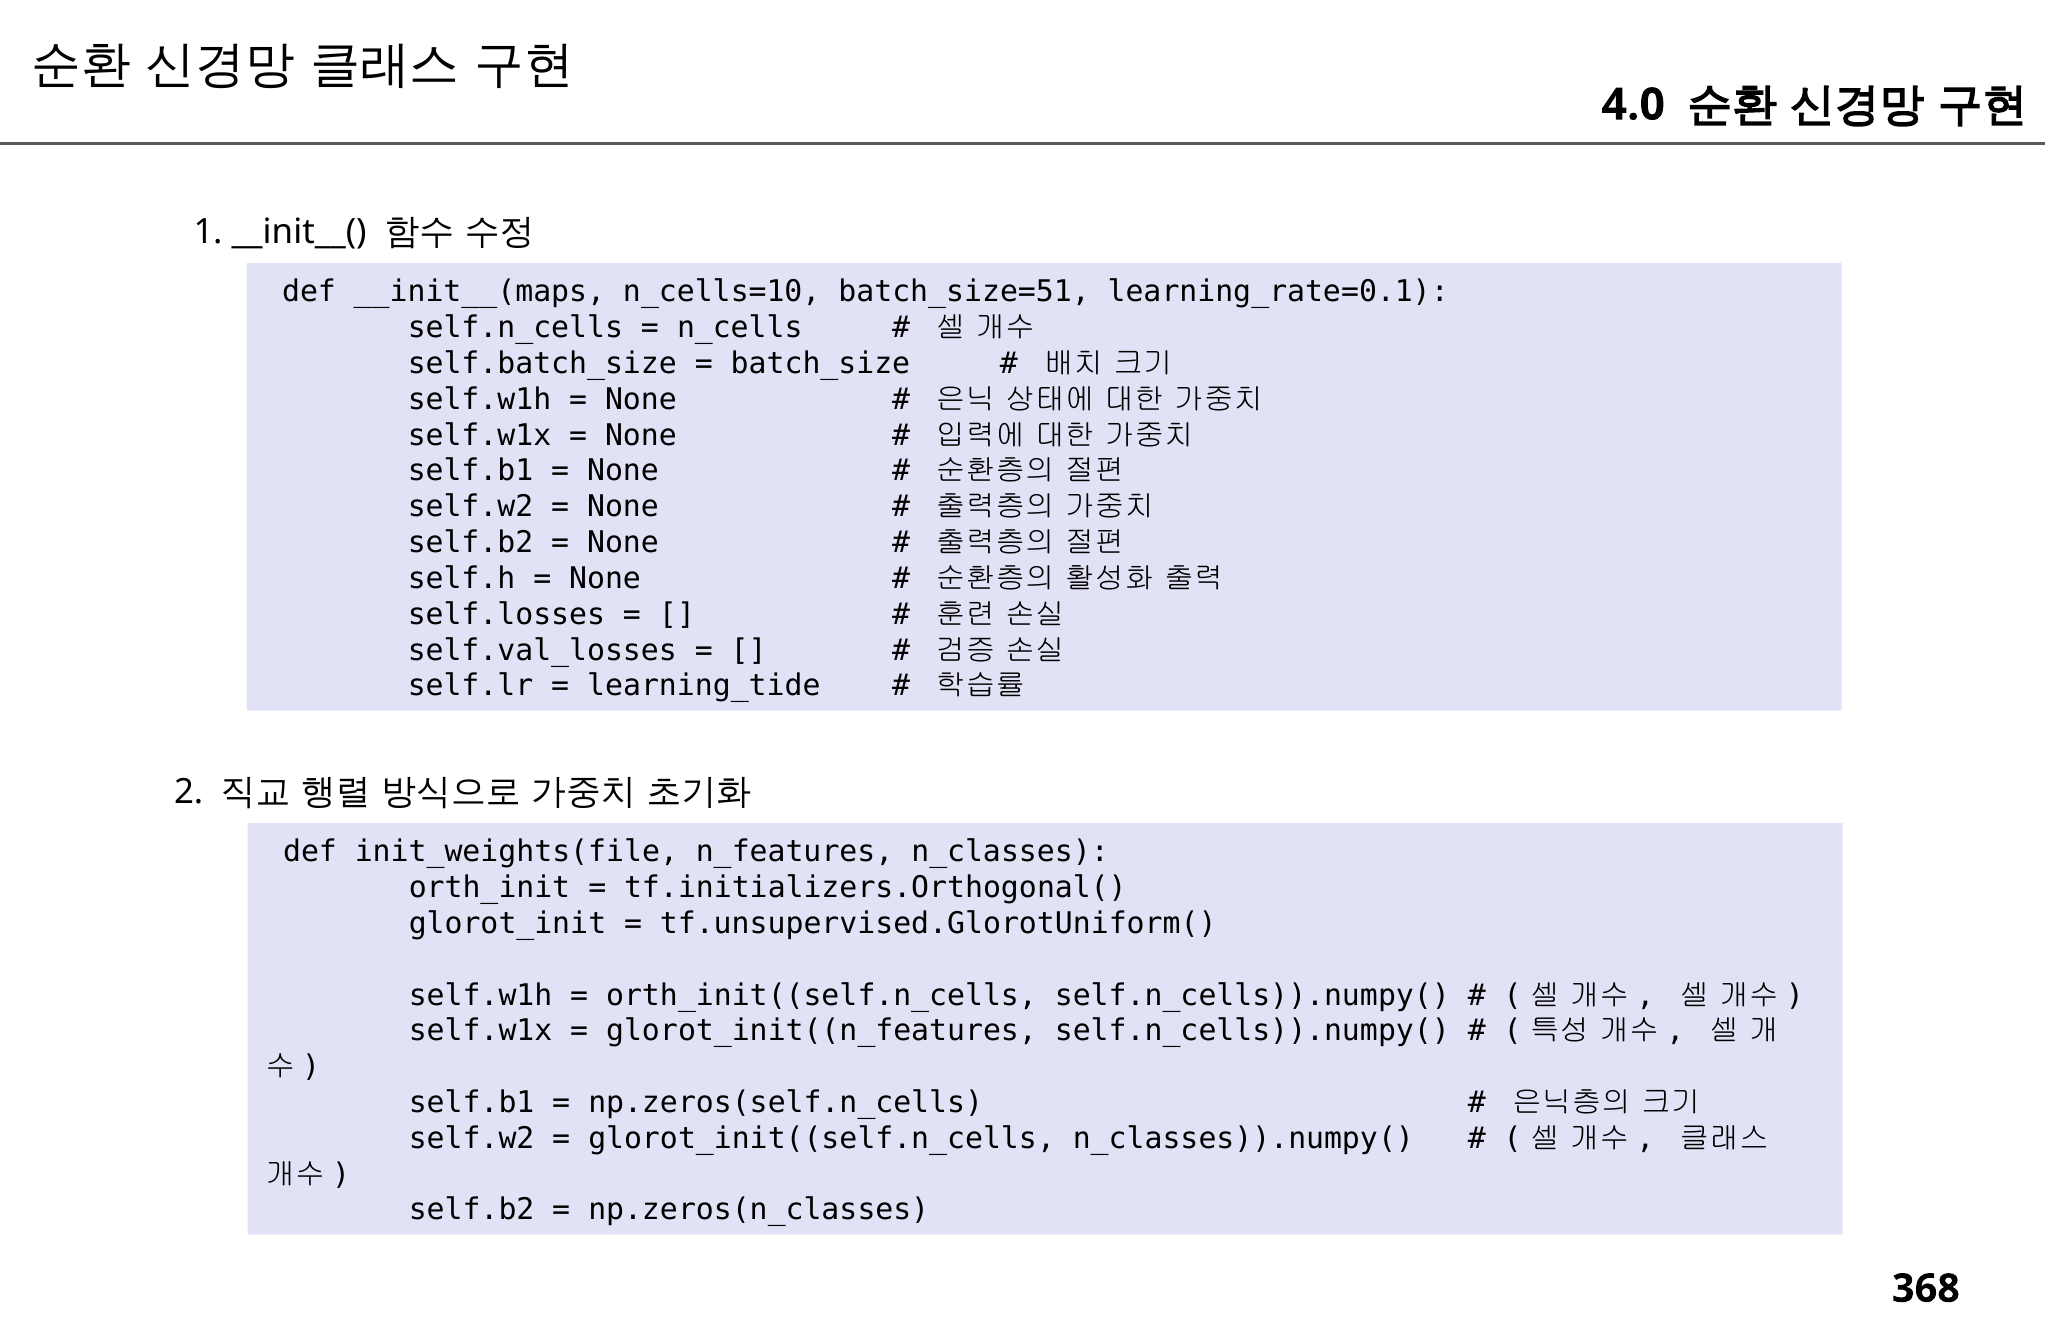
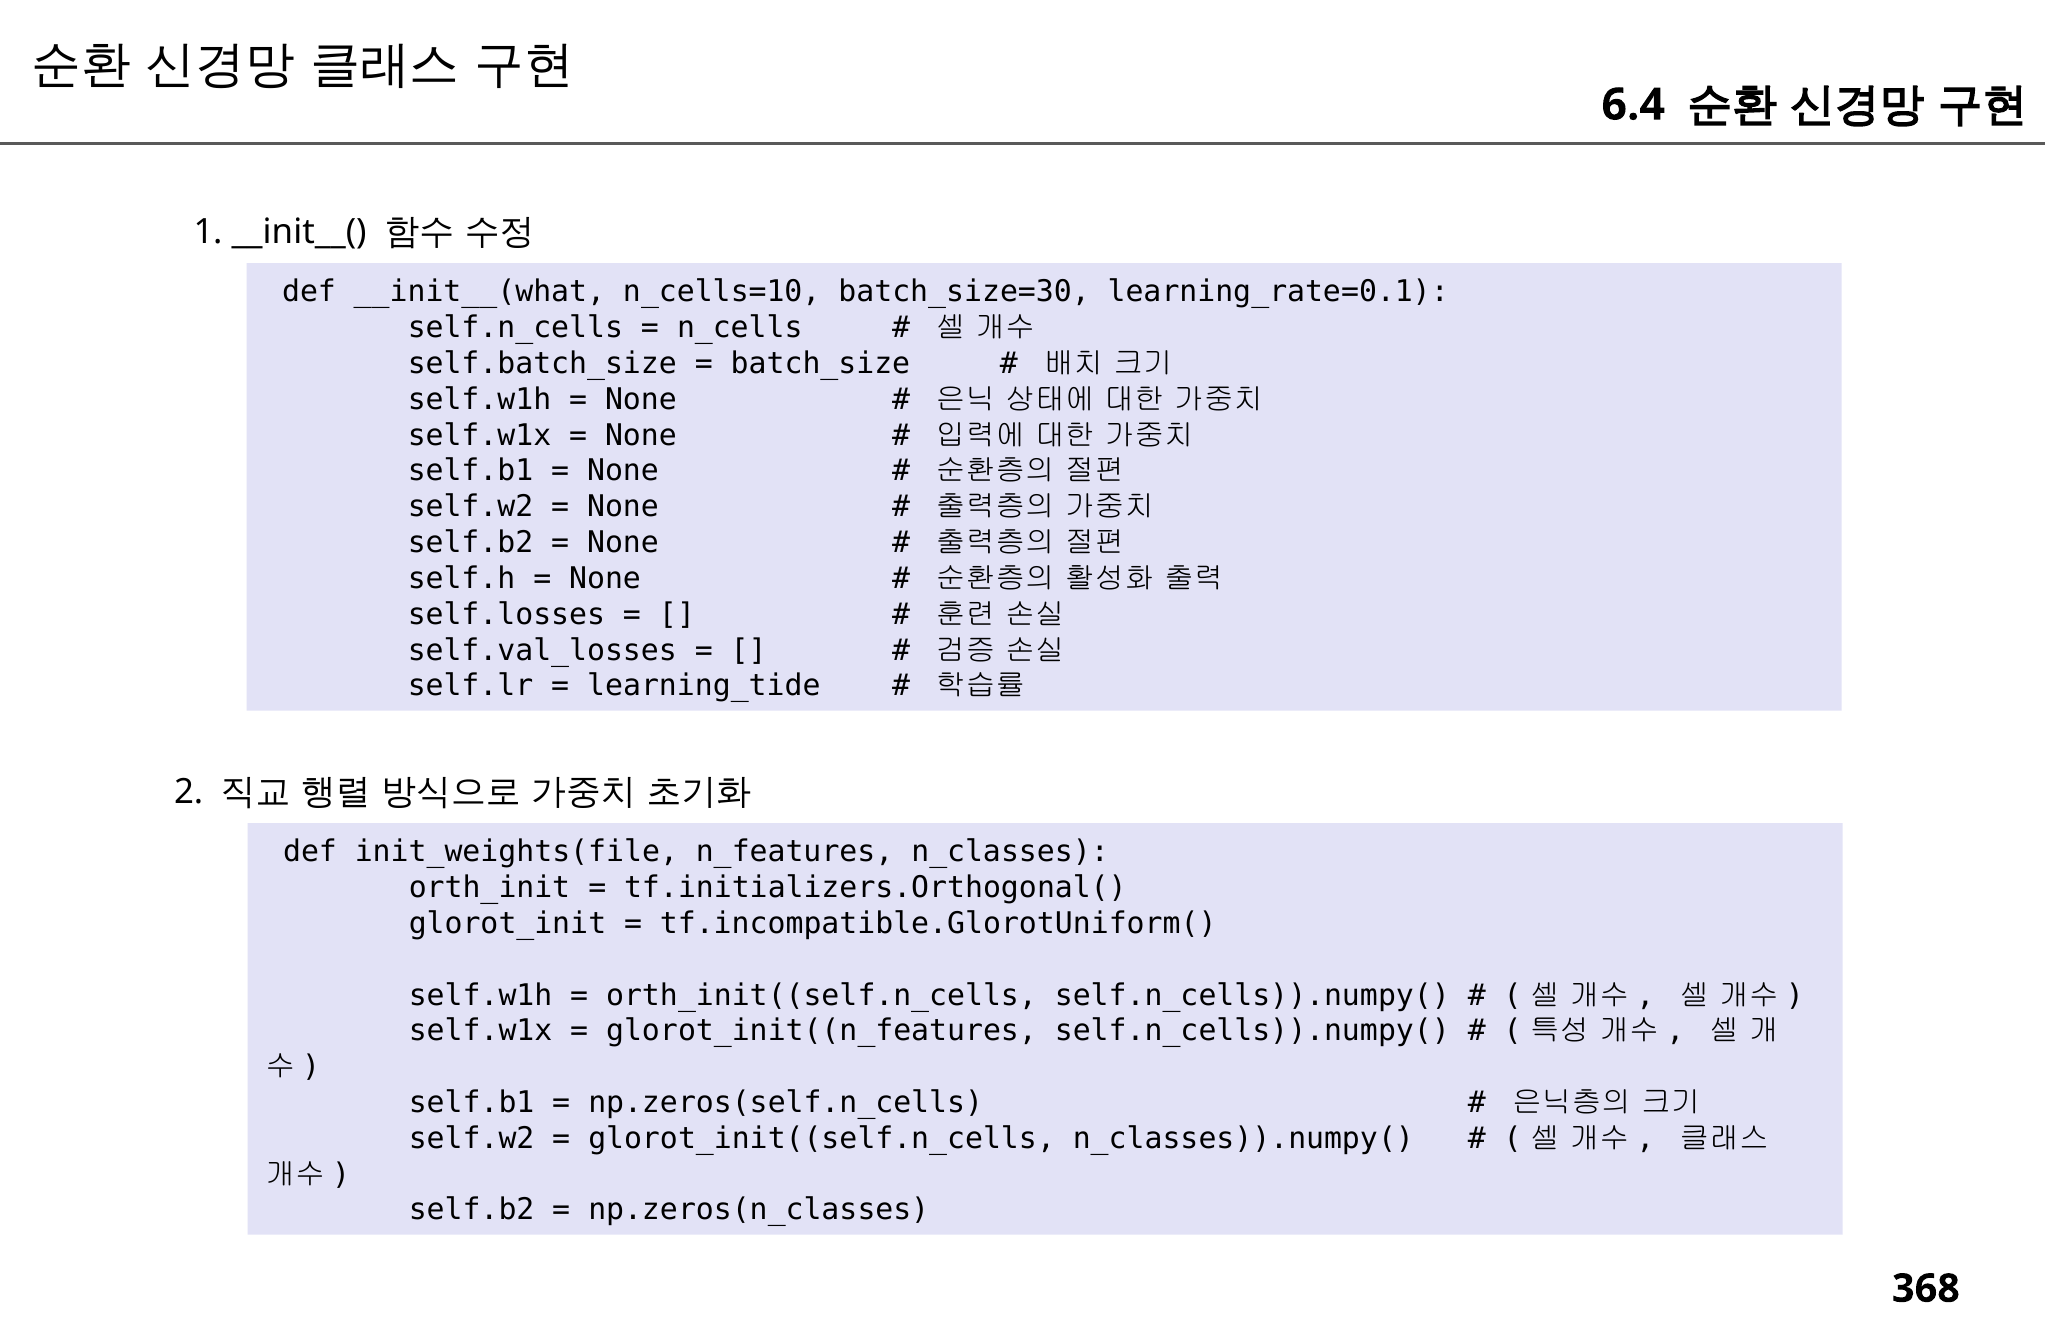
4.0: 4.0 -> 6.4
__init__(maps: __init__(maps -> __init__(what
batch_size=51: batch_size=51 -> batch_size=30
tf.unsupervised.GlorotUniform(: tf.unsupervised.GlorotUniform( -> tf.incompatible.GlorotUniform(
